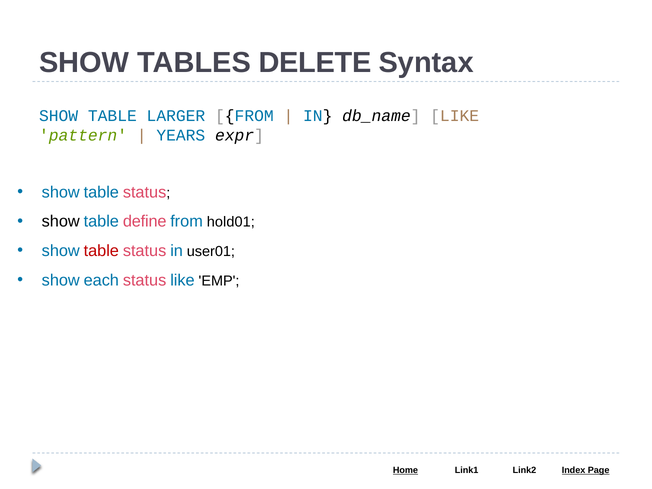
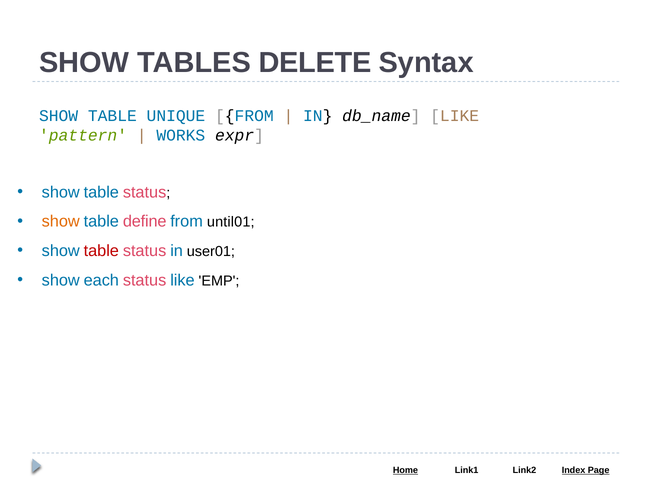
LARGER: LARGER -> UNIQUE
YEARS: YEARS -> WORKS
show at (61, 222) colour: black -> orange
hold01: hold01 -> until01
